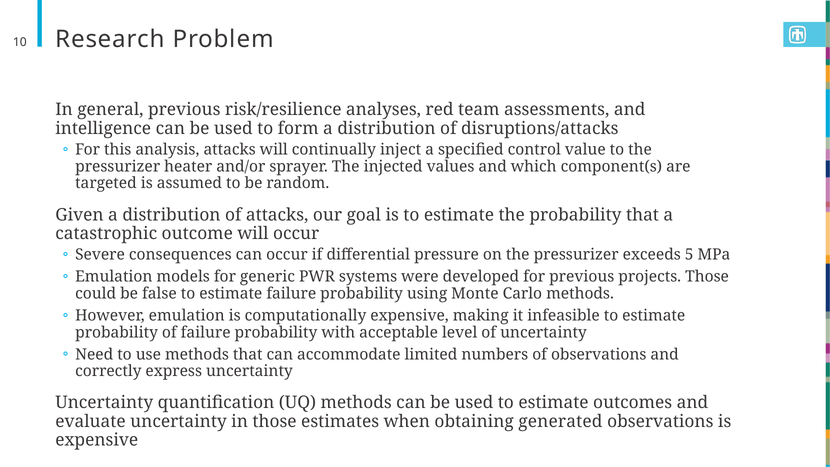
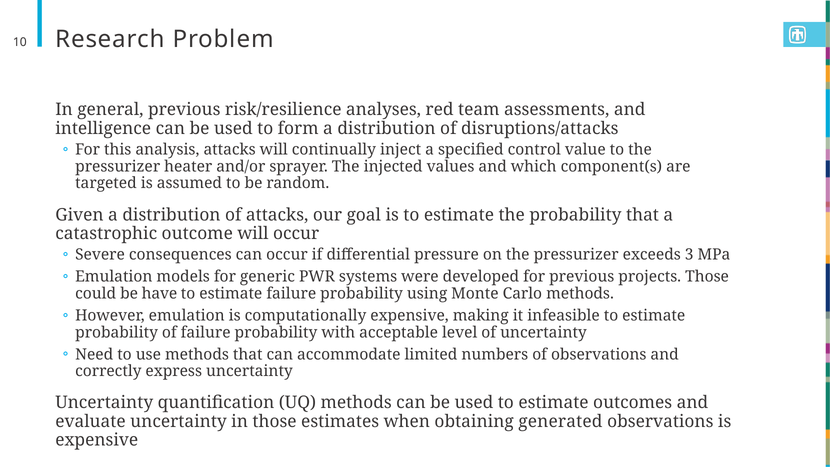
5: 5 -> 3
false: false -> have
